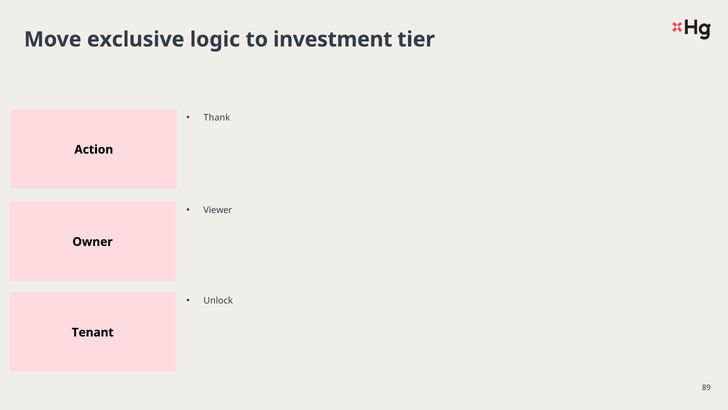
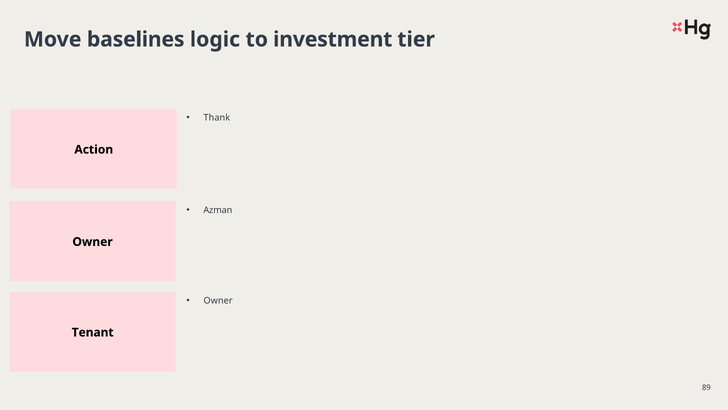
exclusive: exclusive -> baselines
Viewer: Viewer -> Azman
Unlock at (218, 300): Unlock -> Owner
